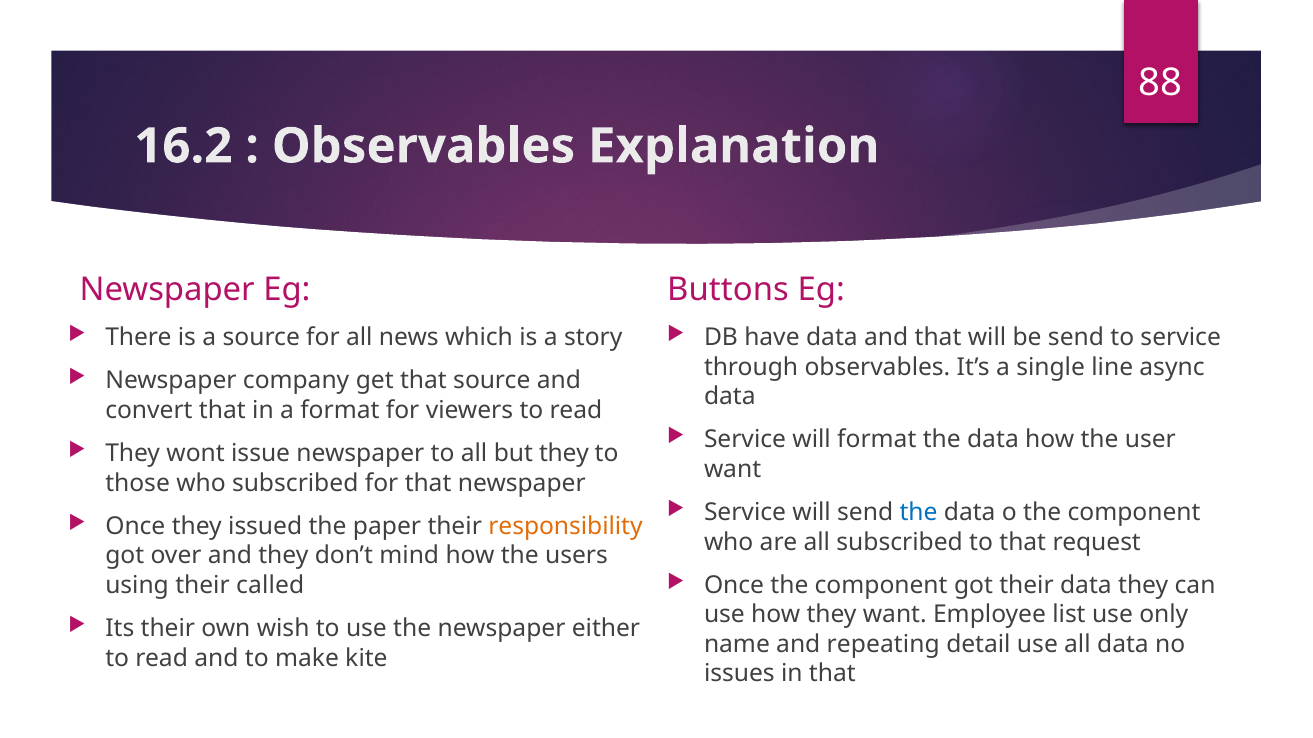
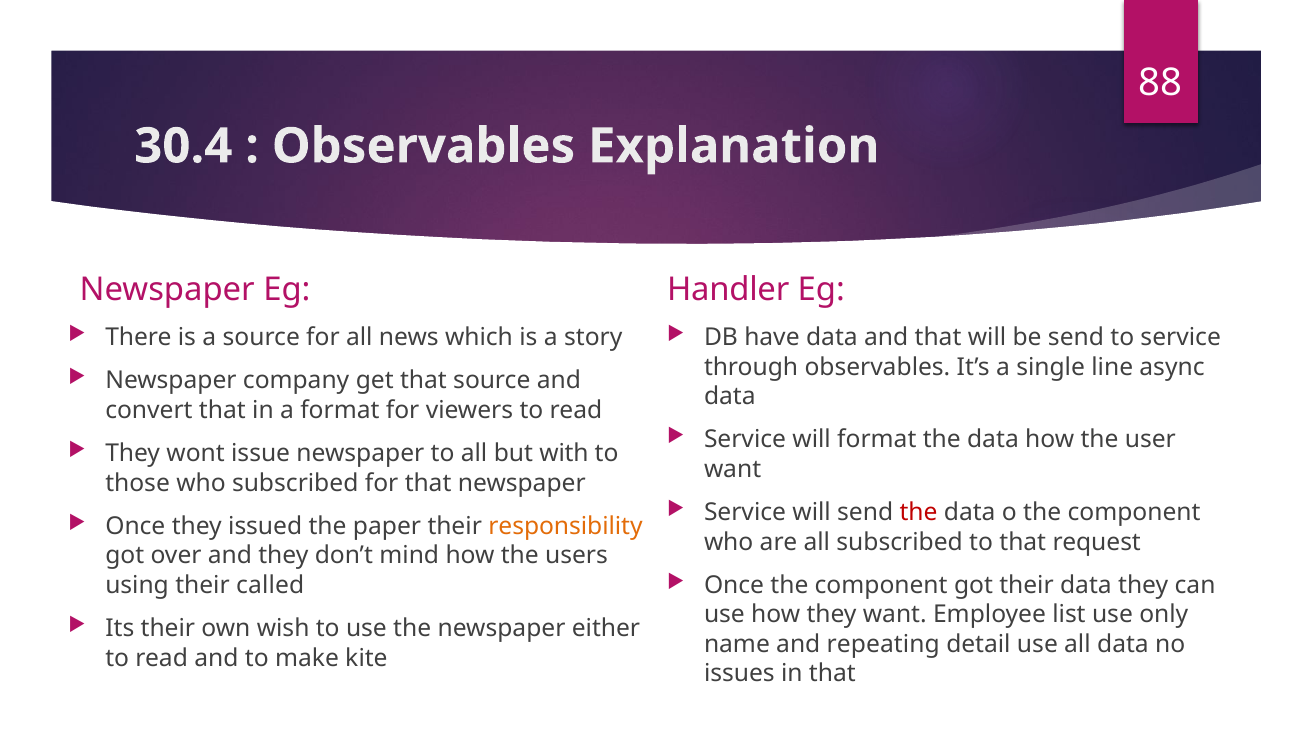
16.2: 16.2 -> 30.4
Buttons: Buttons -> Handler
but they: they -> with
the at (919, 513) colour: blue -> red
